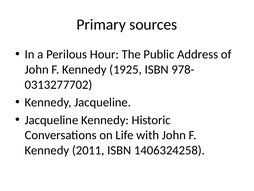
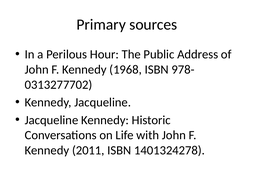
1925: 1925 -> 1968
1406324258: 1406324258 -> 1401324278
